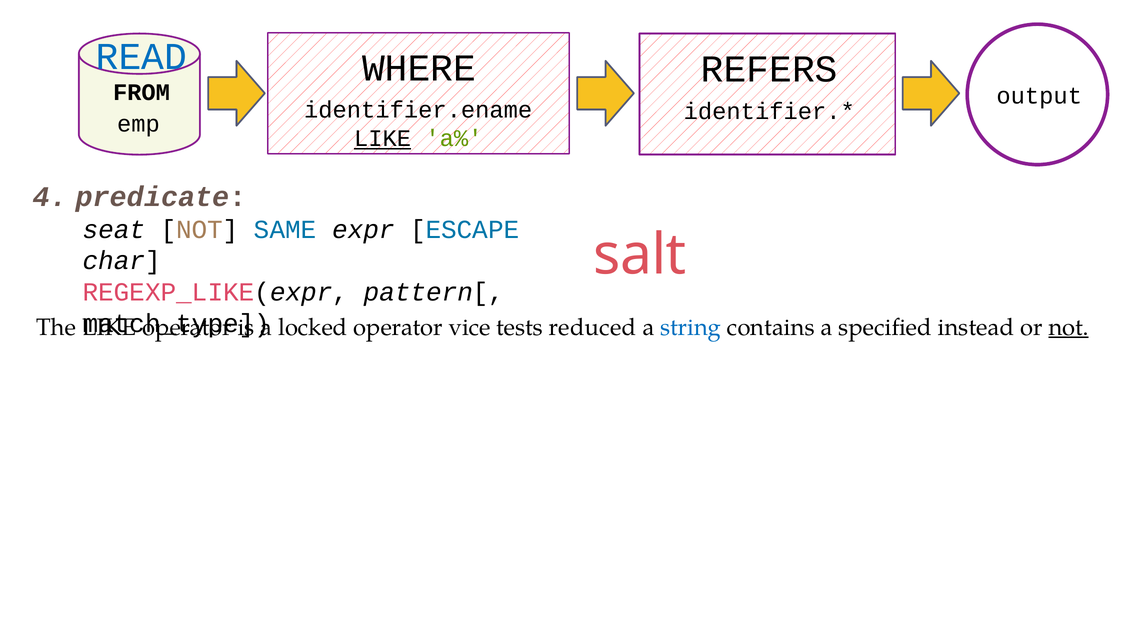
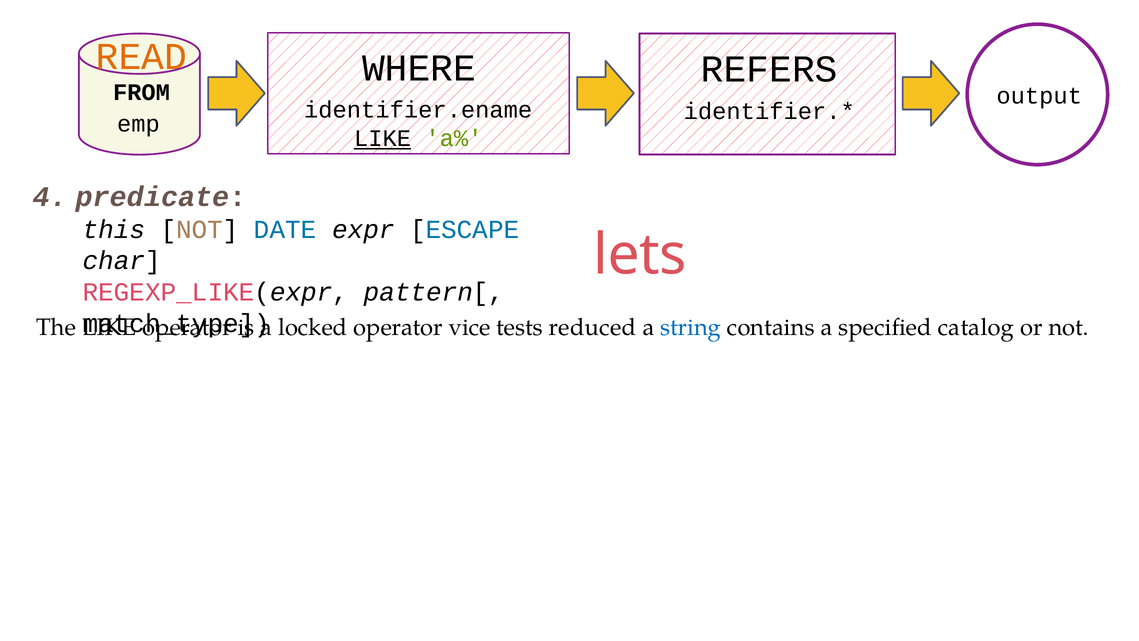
READ colour: blue -> orange
seat: seat -> this
SAME: SAME -> DATE
salt: salt -> lets
instead: instead -> catalog
not at (1069, 327) underline: present -> none
